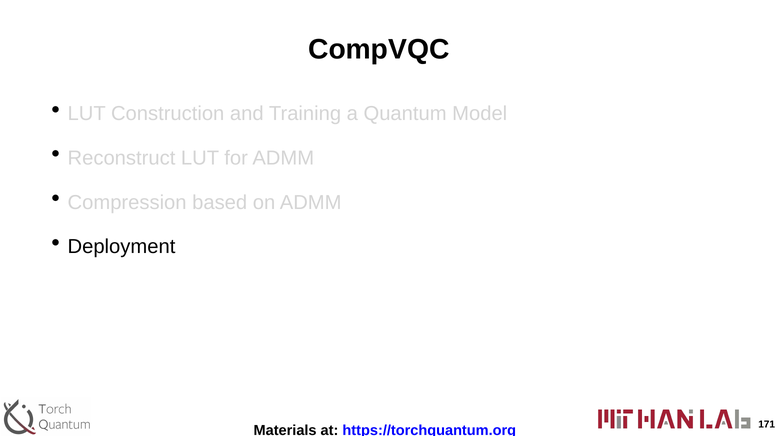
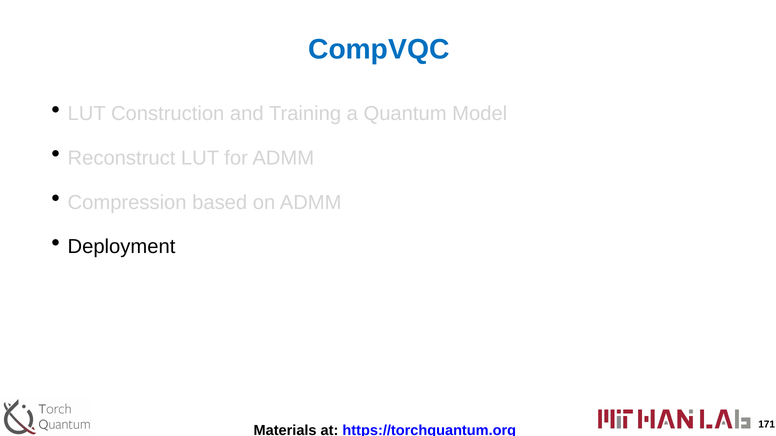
CompVQC colour: black -> blue
